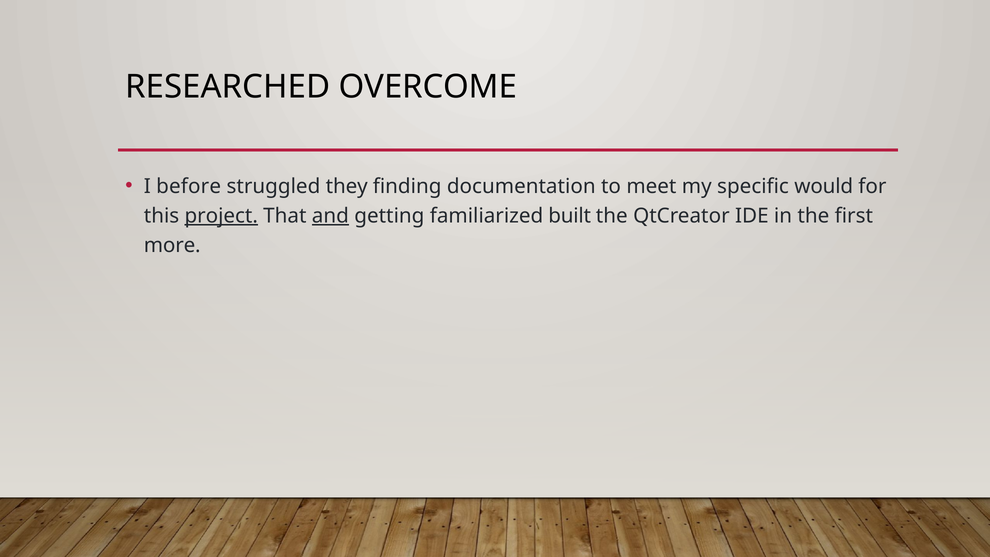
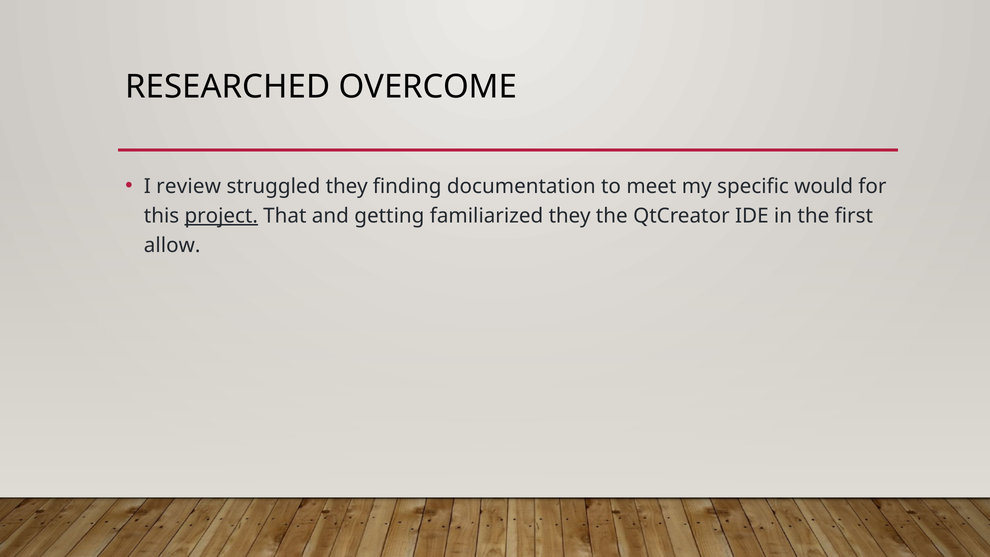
before: before -> review
and underline: present -> none
familiarized built: built -> they
more: more -> allow
